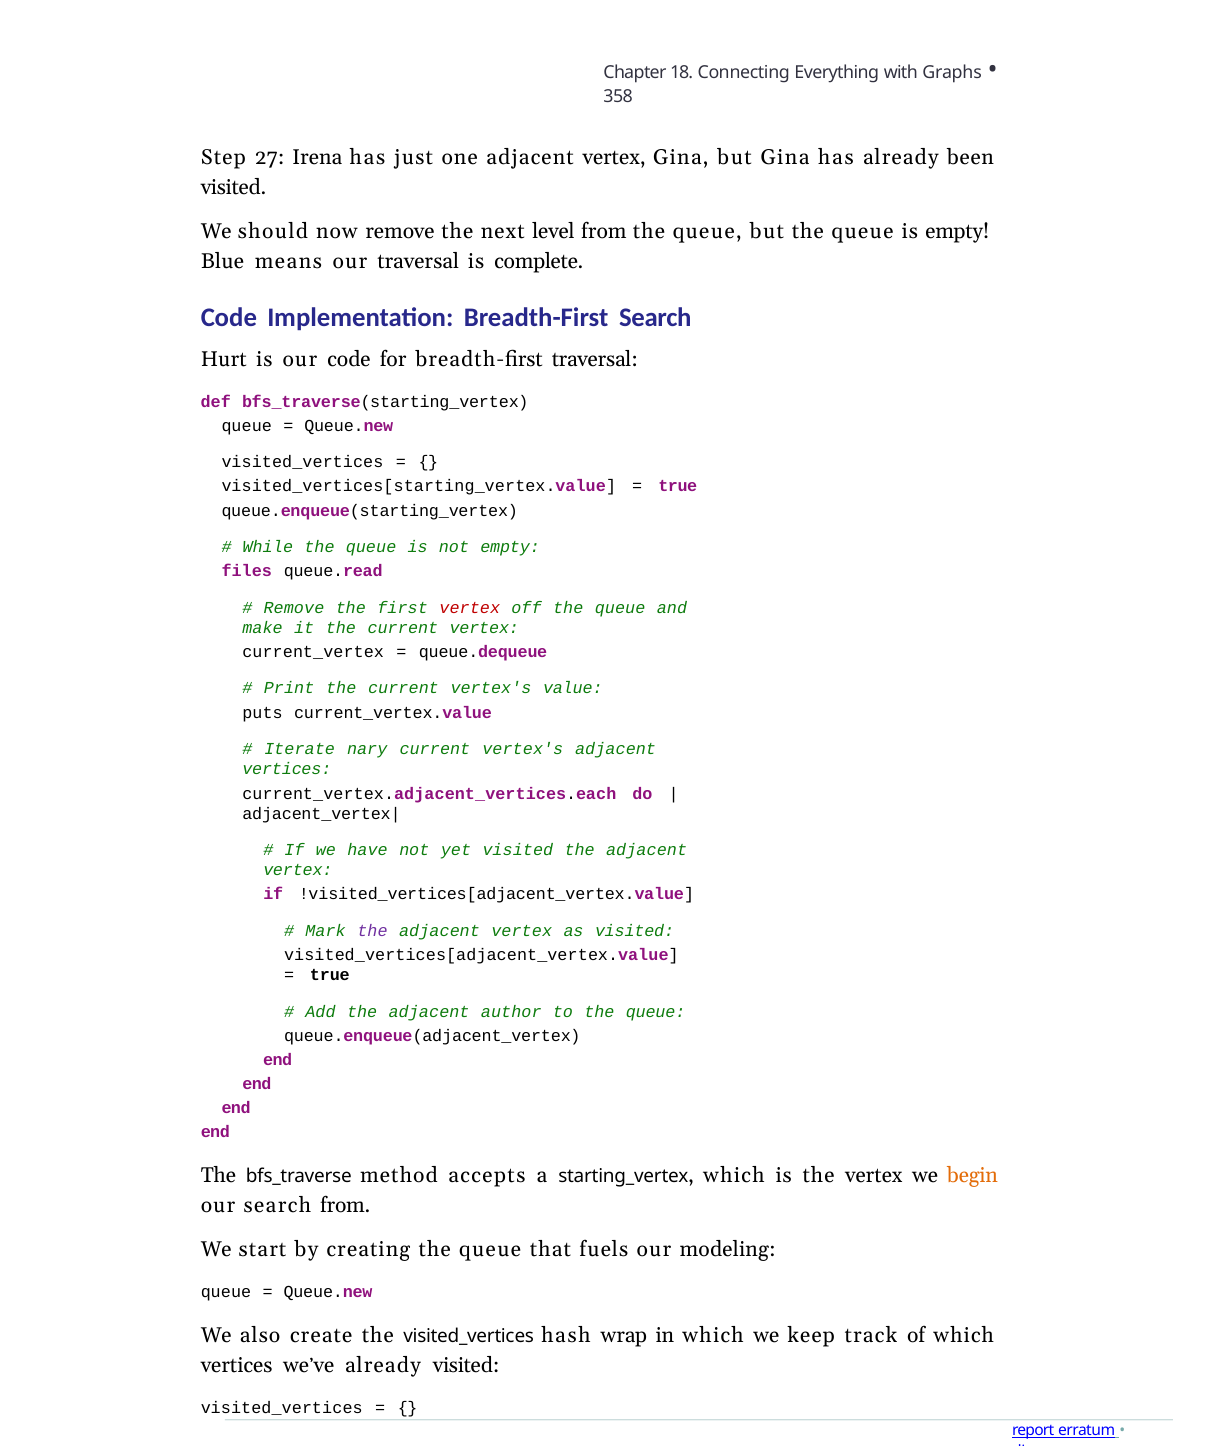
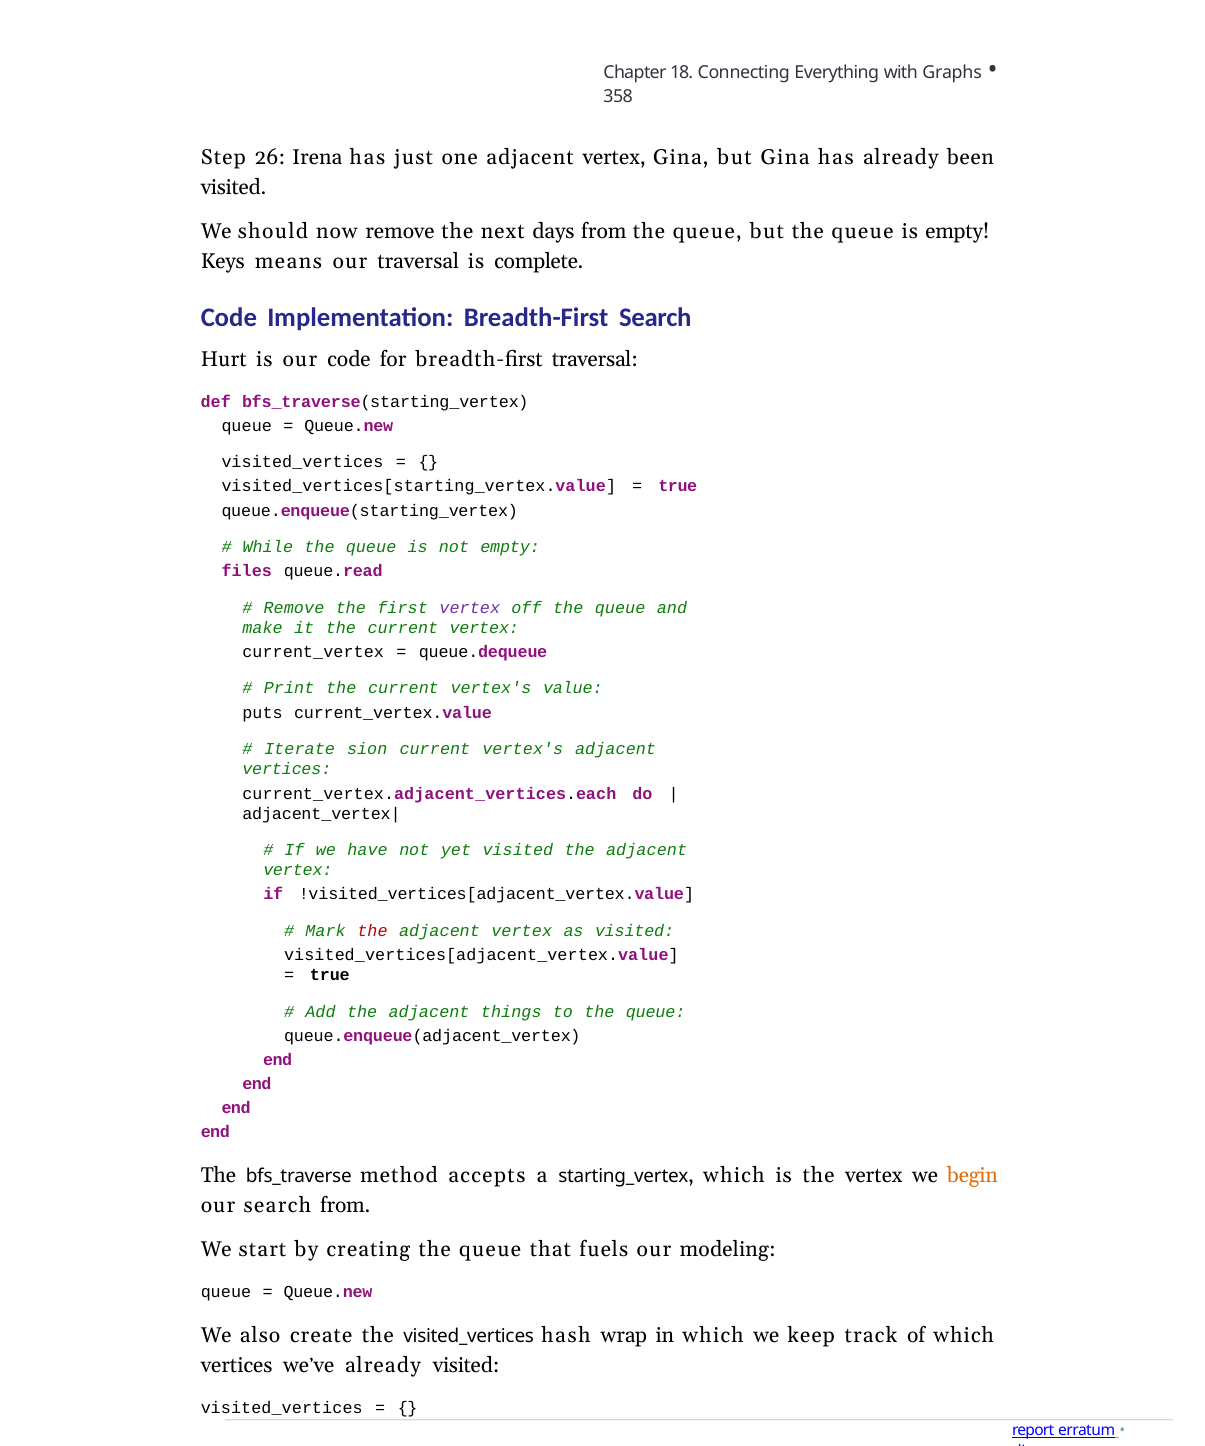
27: 27 -> 26
level: level -> days
Blue: Blue -> Keys
vertex at (470, 608) colour: red -> purple
nary: nary -> sion
the at (372, 931) colour: purple -> red
author: author -> things
